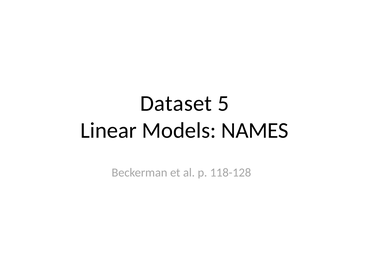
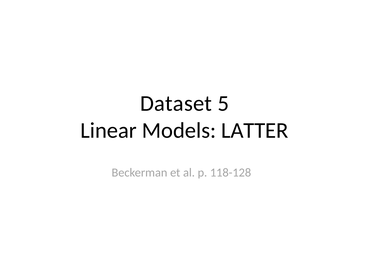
NAMES: NAMES -> LATTER
